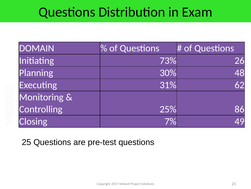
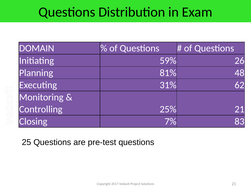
73%: 73% -> 59%
30%: 30% -> 81%
25% 86: 86 -> 21
49: 49 -> 83
